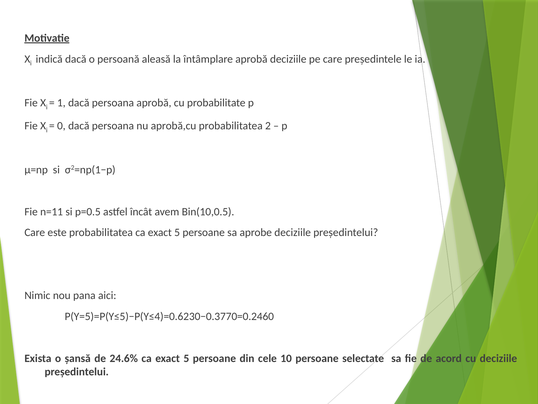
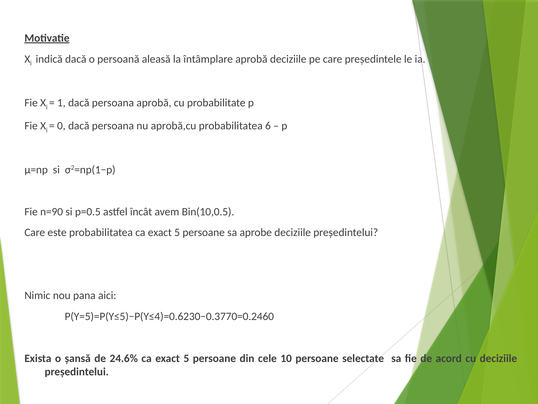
2: 2 -> 6
n=11: n=11 -> n=90
